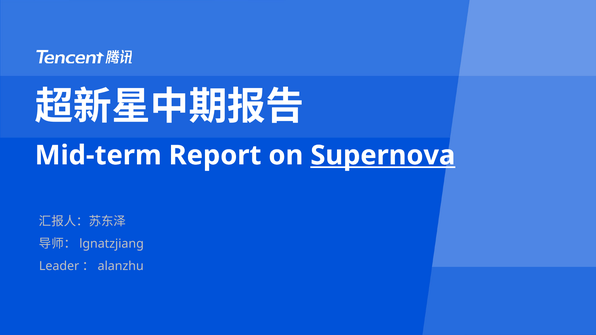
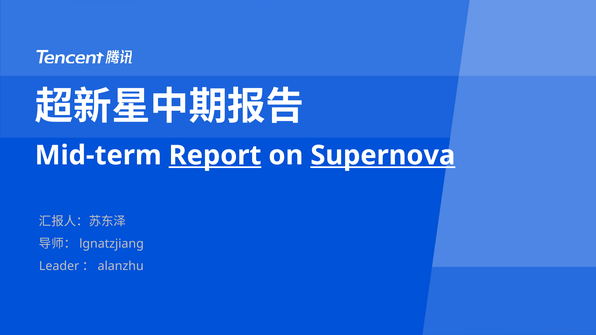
Report underline: none -> present
